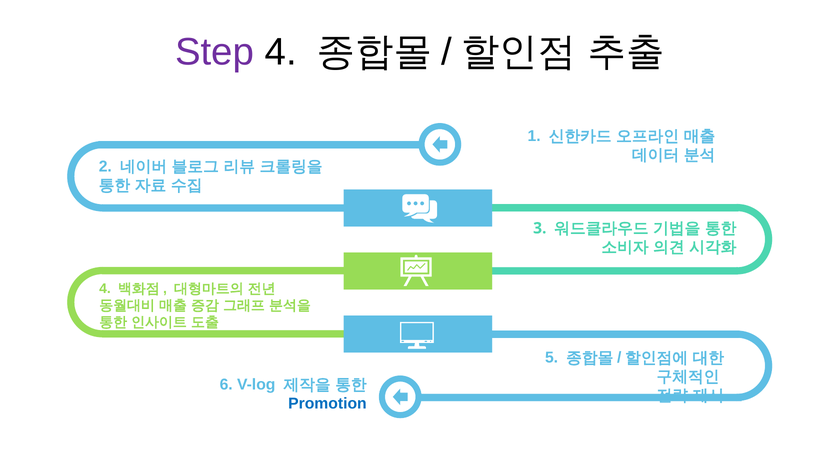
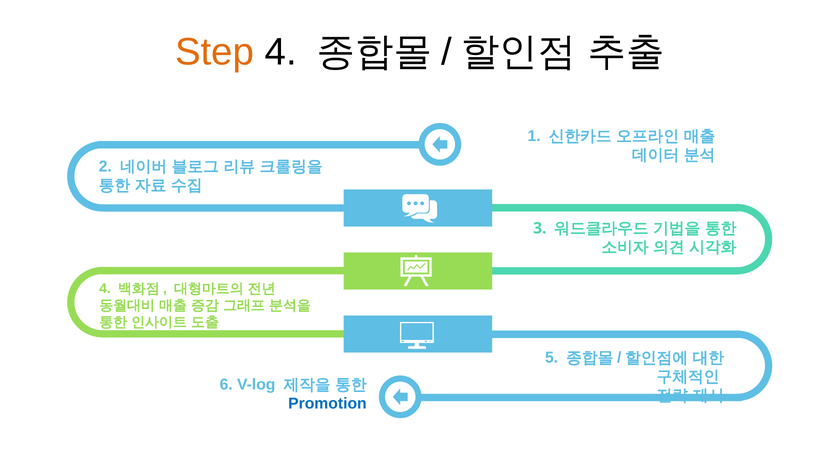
Step colour: purple -> orange
